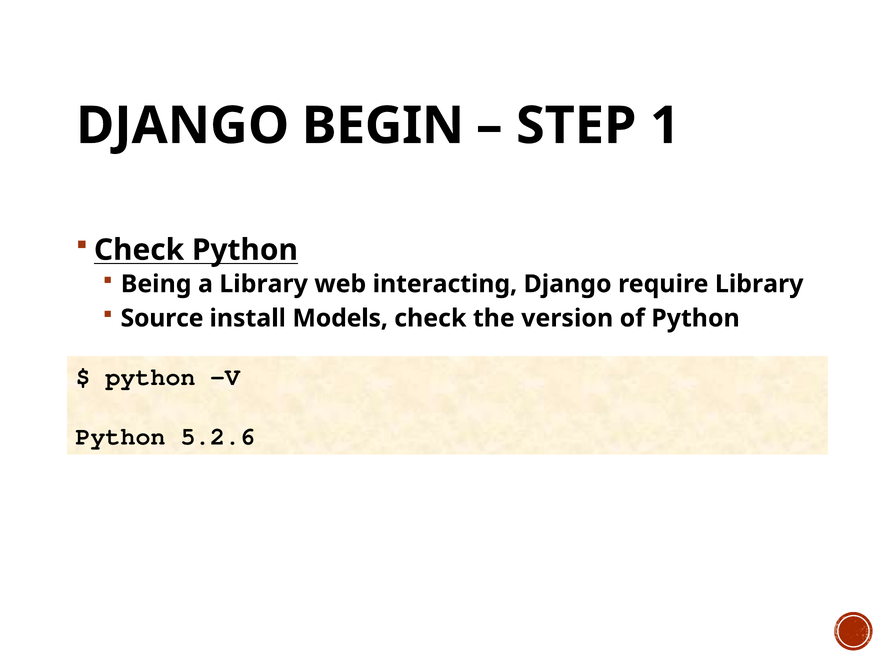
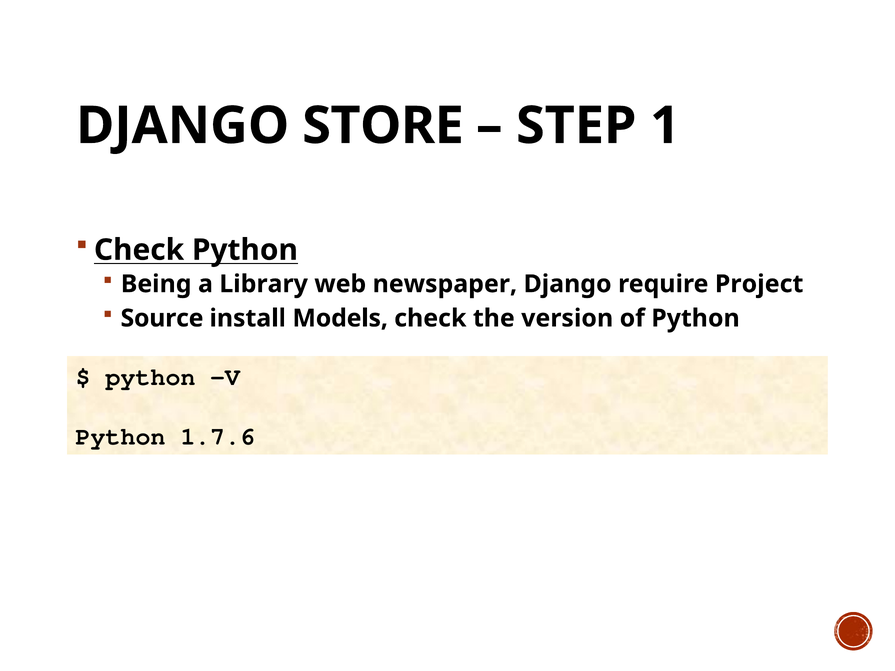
BEGIN: BEGIN -> STORE
interacting: interacting -> newspaper
require Library: Library -> Project
5.2.6: 5.2.6 -> 1.7.6
